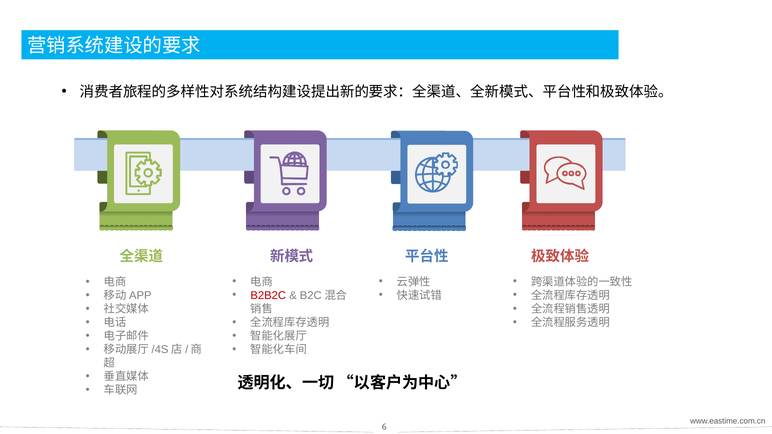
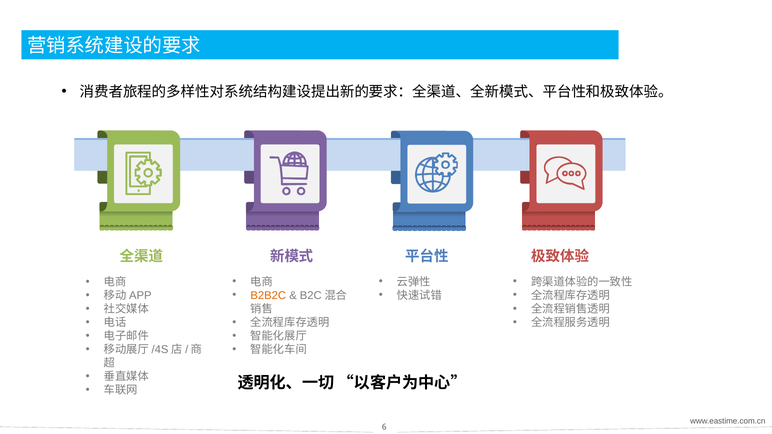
B2B2C colour: red -> orange
